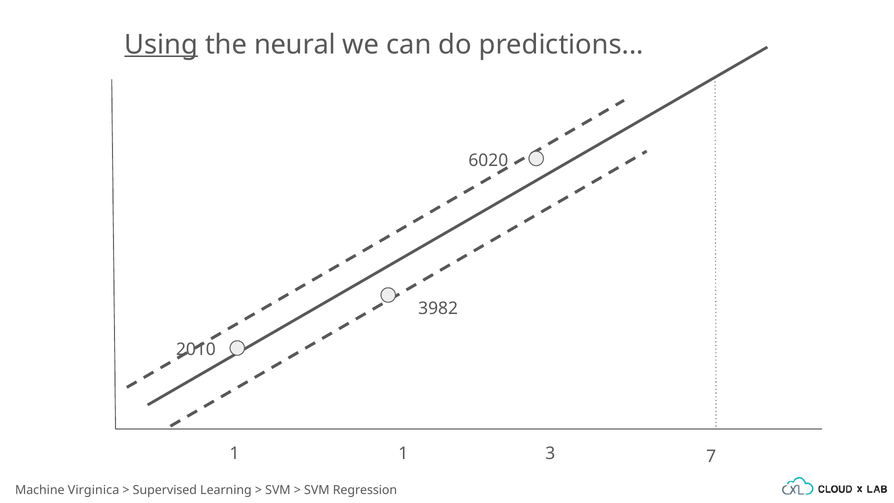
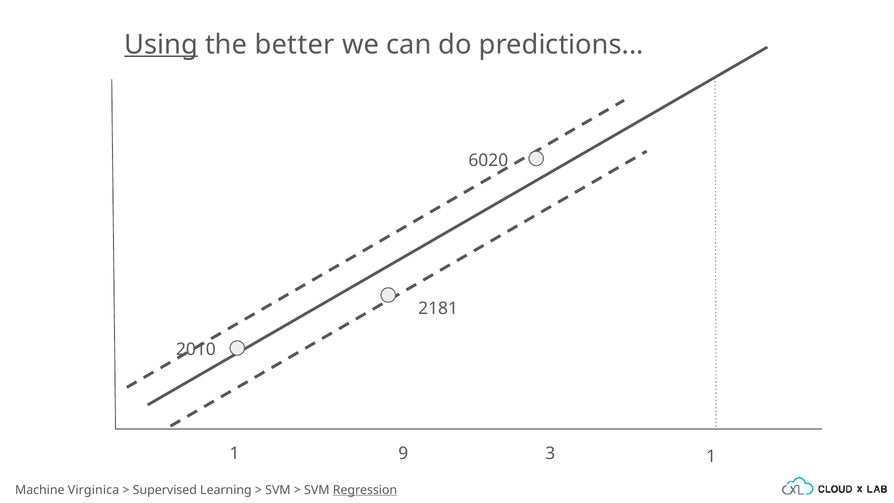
neural: neural -> better
3982: 3982 -> 2181
1 1: 1 -> 9
3 7: 7 -> 1
Regression underline: none -> present
